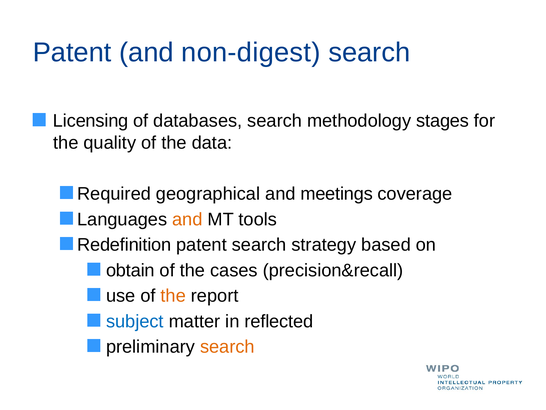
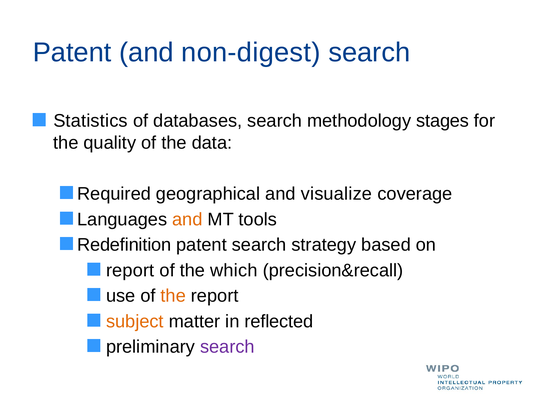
Licensing: Licensing -> Statistics
meetings: meetings -> visualize
obtain at (130, 270): obtain -> report
cases: cases -> which
subject colour: blue -> orange
search at (227, 346) colour: orange -> purple
